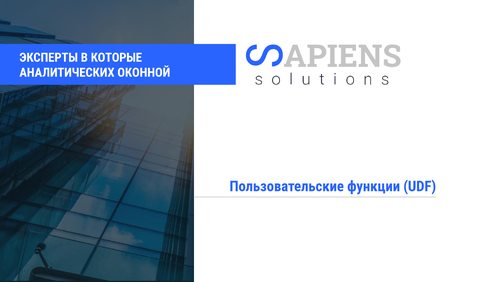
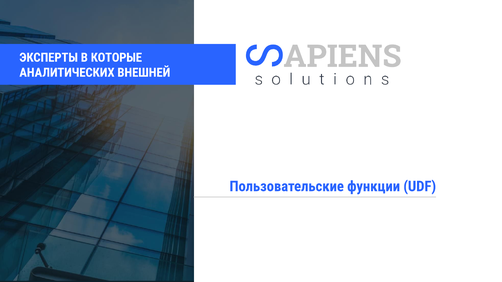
ОКОННОЙ: ОКОННОЙ -> ВНЕШНЕЙ
